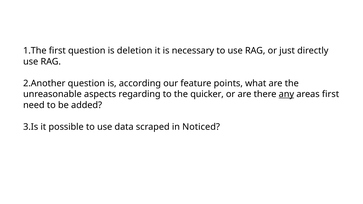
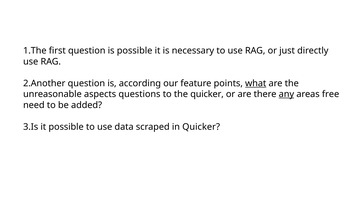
is deletion: deletion -> possible
what underline: none -> present
regarding: regarding -> questions
areas first: first -> free
in Noticed: Noticed -> Quicker
